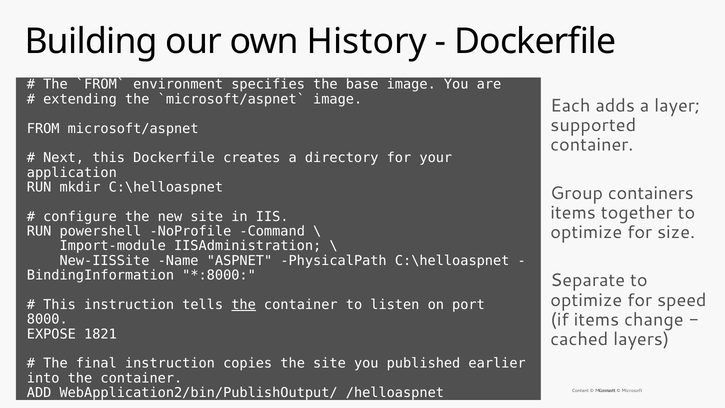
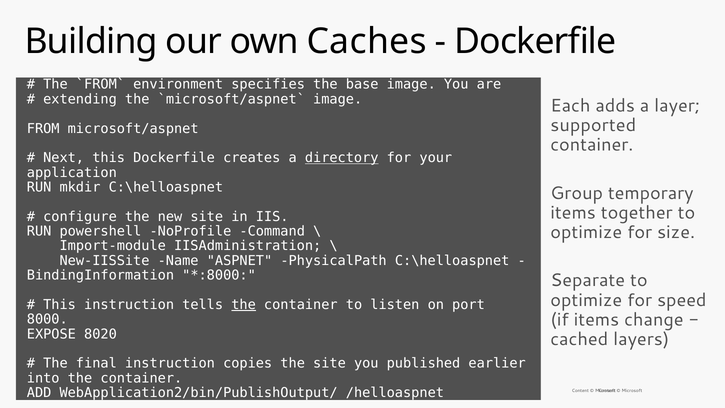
own History: History -> Caches
directory underline: none -> present
containers: containers -> temporary
1821: 1821 -> 8020
